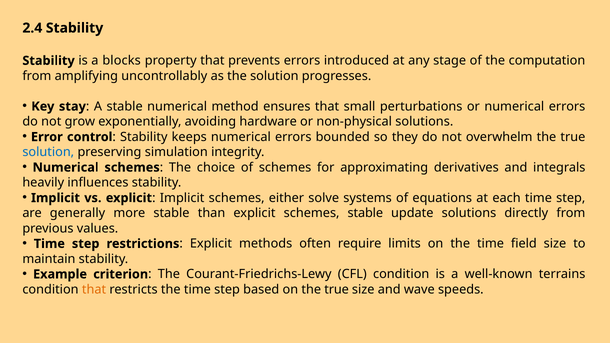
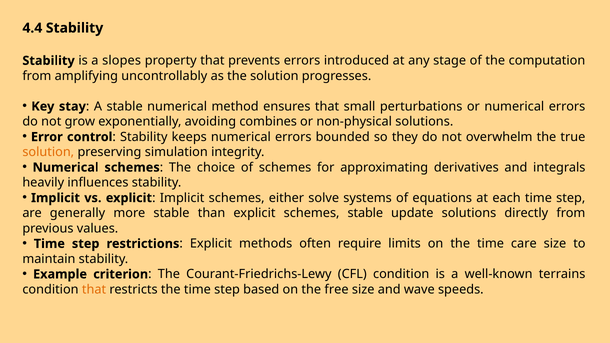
2.4: 2.4 -> 4.4
blocks: blocks -> slopes
hardware: hardware -> combines
solution at (48, 152) colour: blue -> orange
field: field -> care
on the true: true -> free
